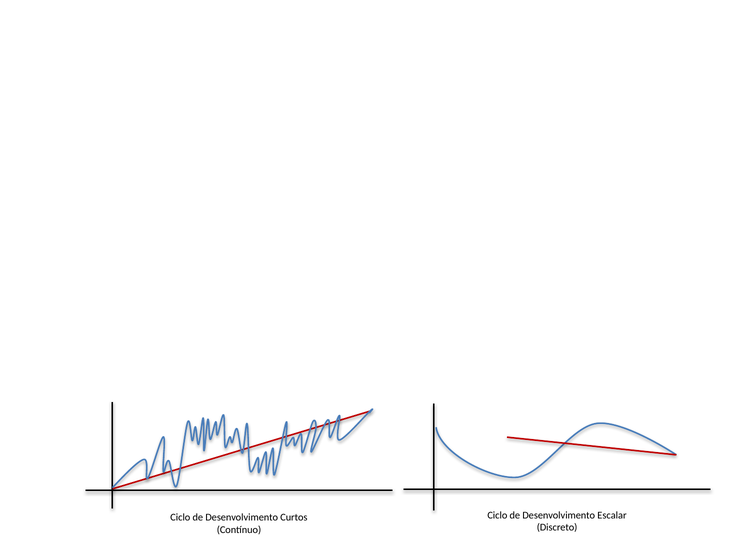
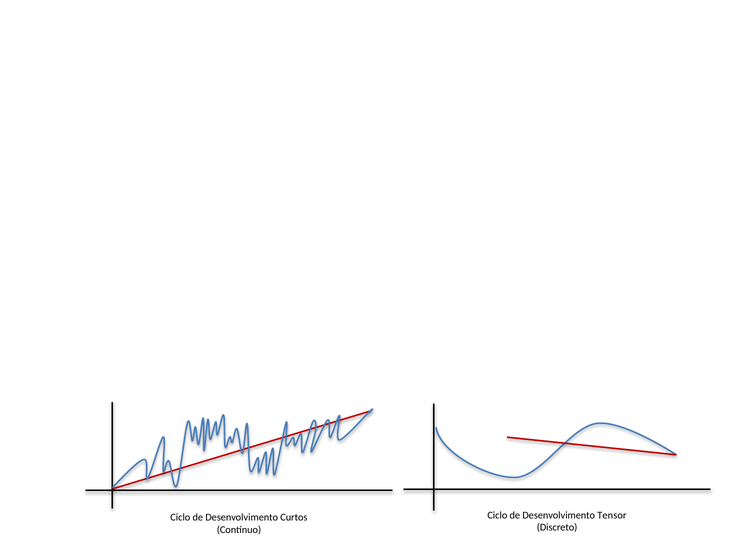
Escalar: Escalar -> Tensor
